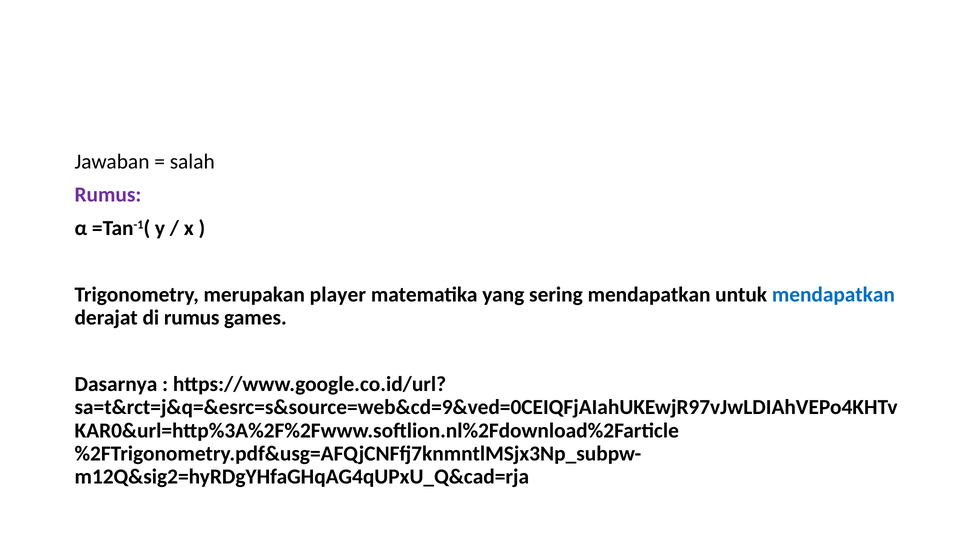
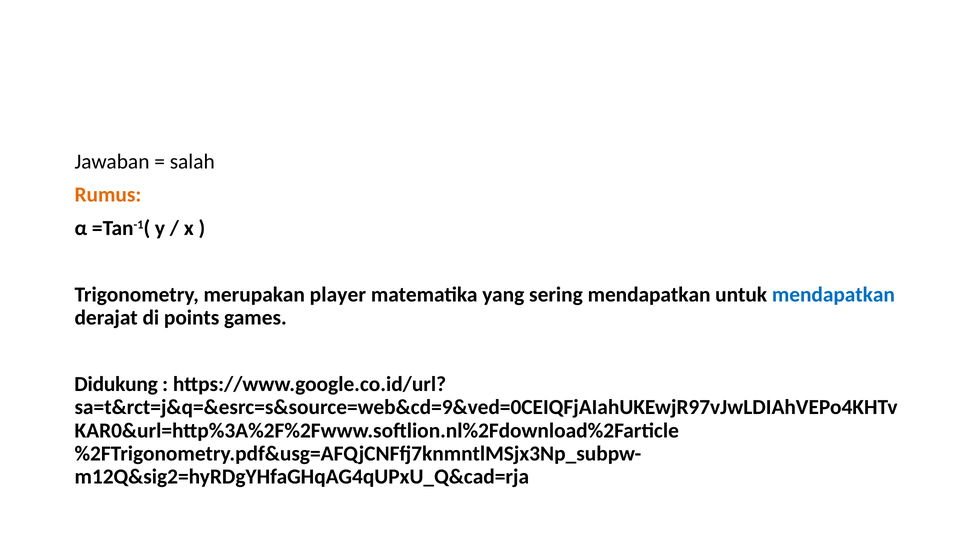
Rumus at (108, 195) colour: purple -> orange
di rumus: rumus -> points
Dasarnya: Dasarnya -> Didukung
